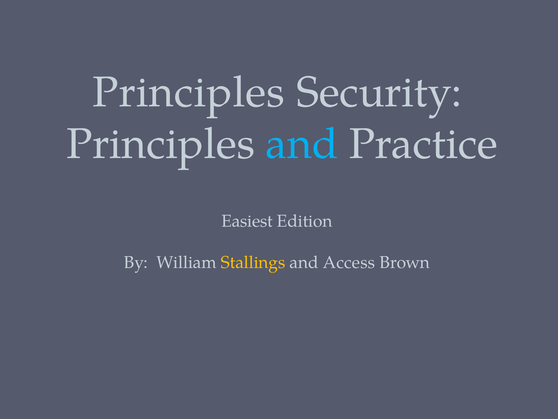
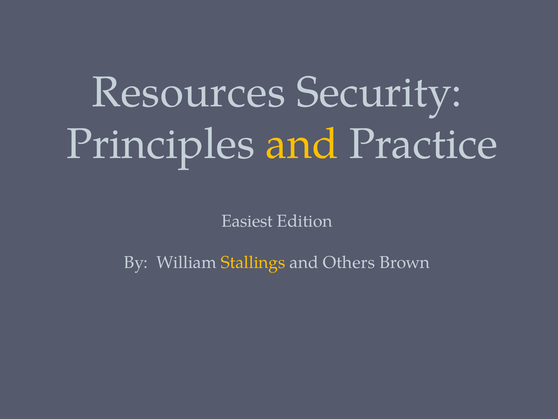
Principles at (189, 92): Principles -> Resources
and at (302, 144) colour: light blue -> yellow
Access: Access -> Others
